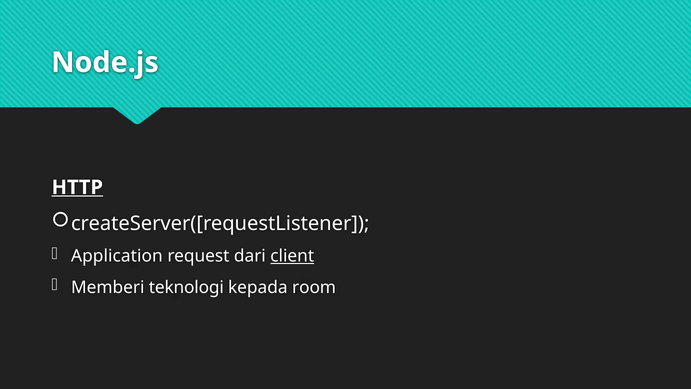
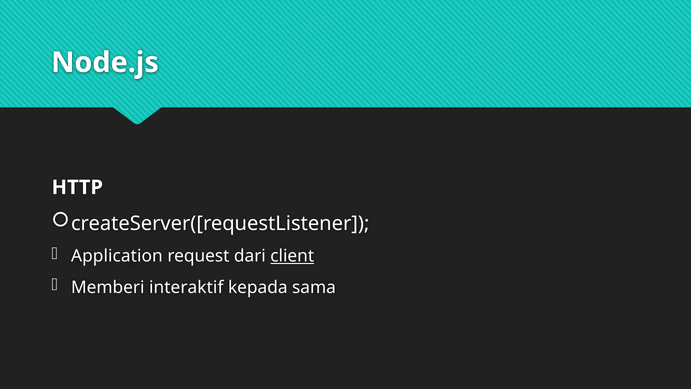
HTTP underline: present -> none
teknologi: teknologi -> interaktif
room: room -> sama
